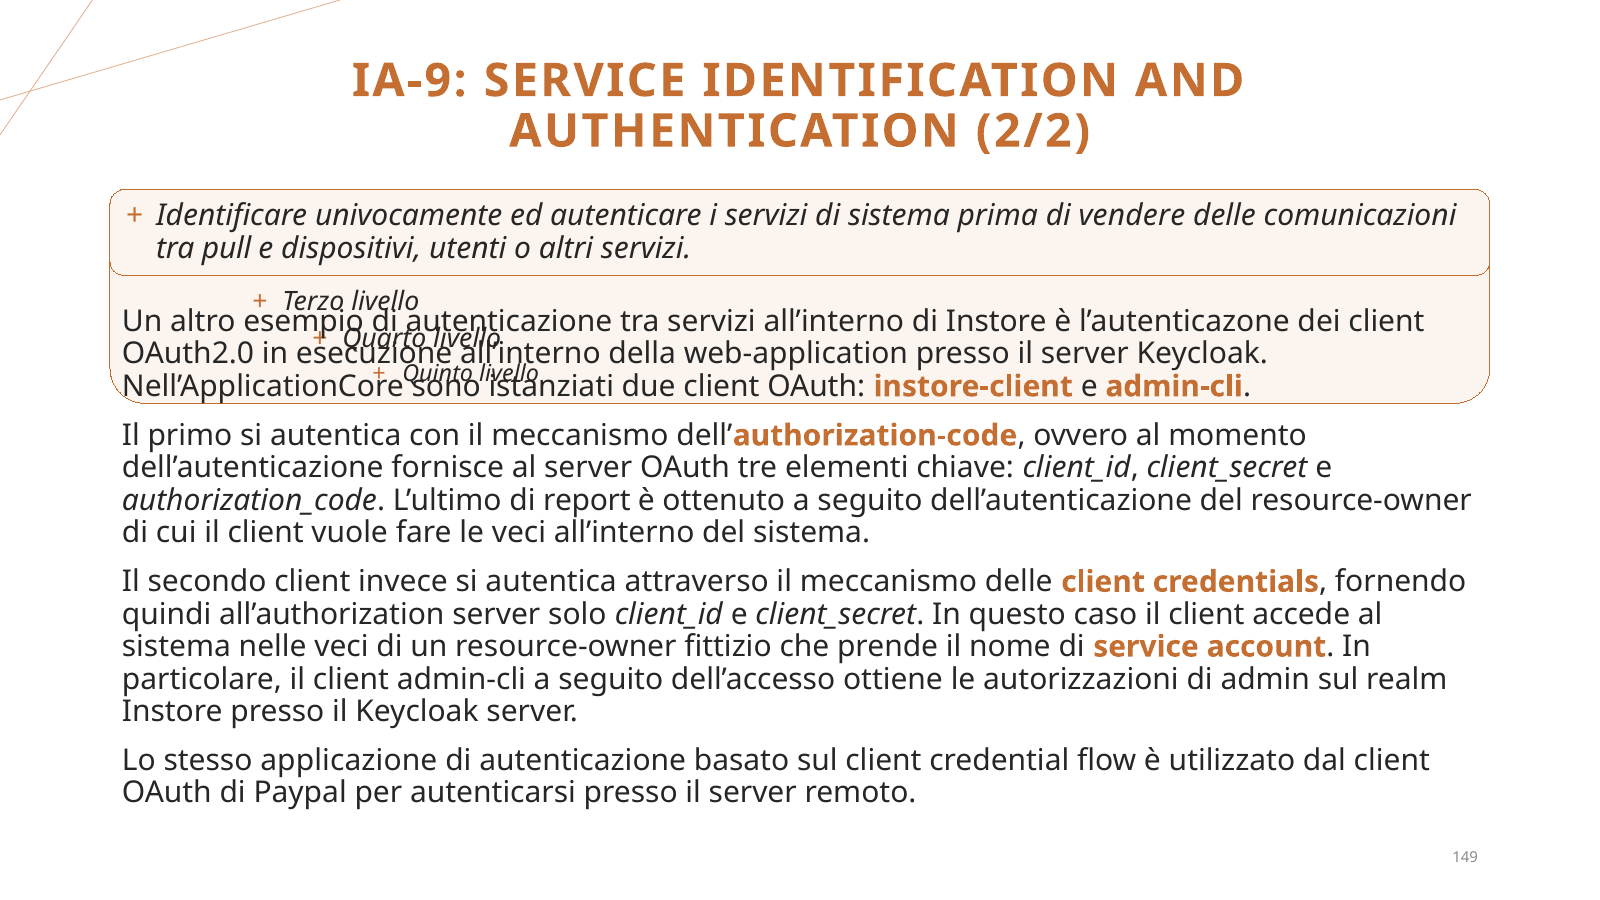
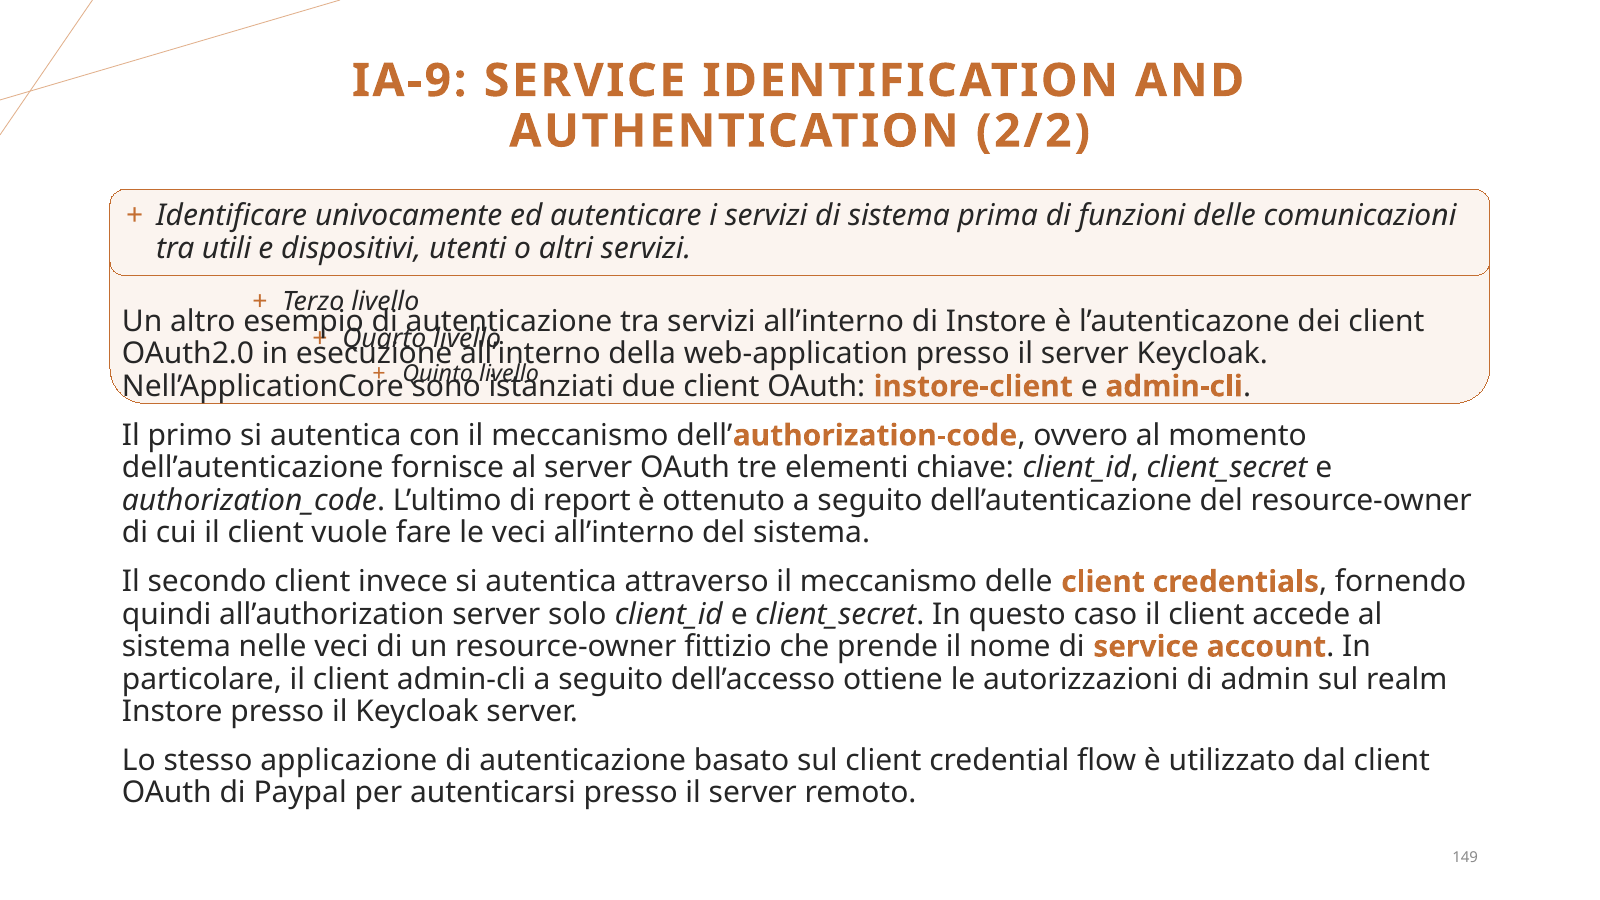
vendere: vendere -> funzioni
pull: pull -> utili
